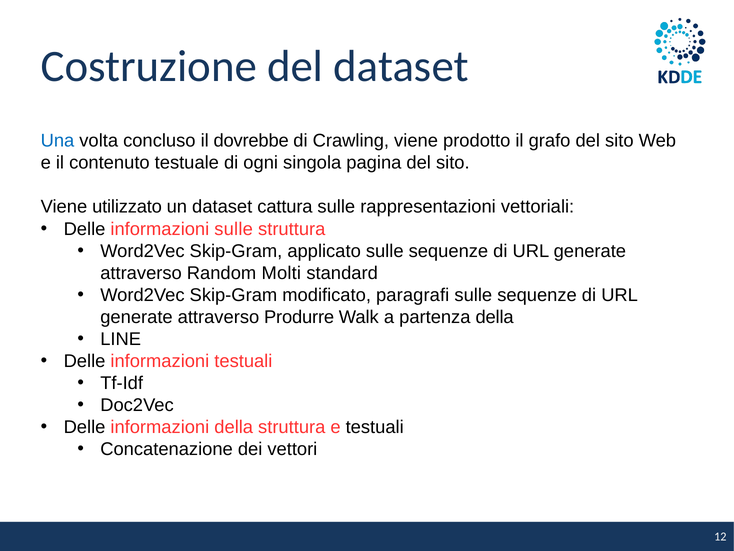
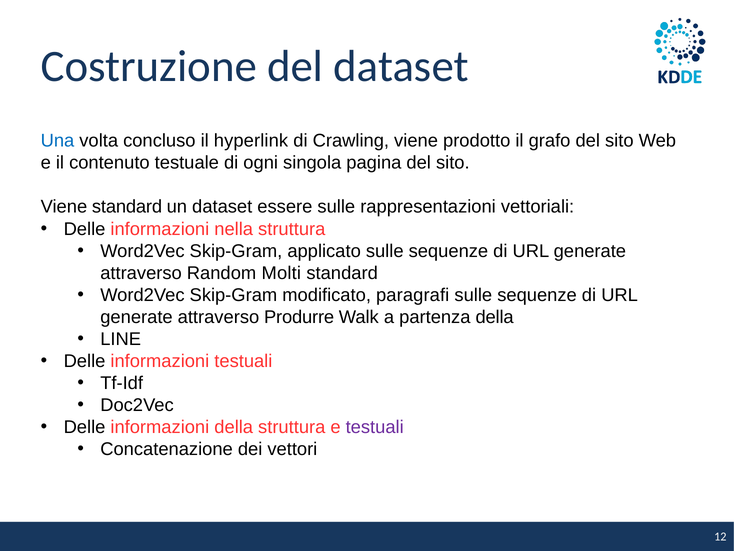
dovrebbe: dovrebbe -> hyperlink
Viene utilizzato: utilizzato -> standard
cattura: cattura -> essere
informazioni sulle: sulle -> nella
testuali at (375, 427) colour: black -> purple
